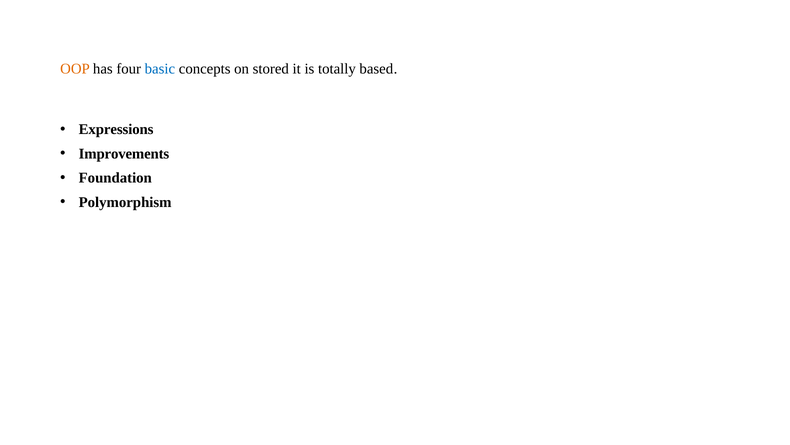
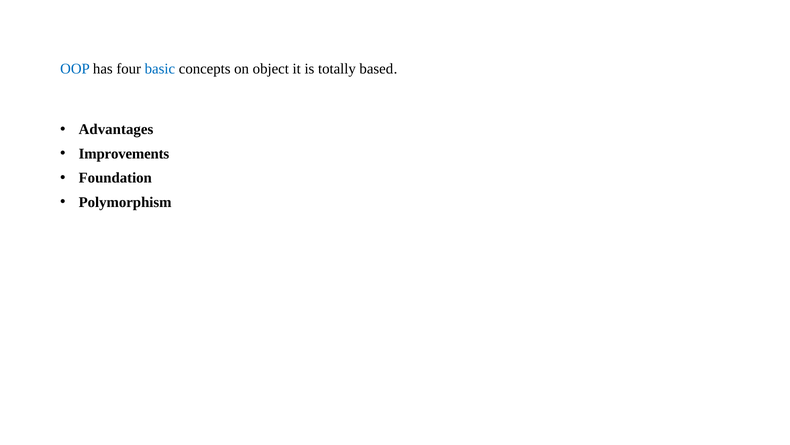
OOP colour: orange -> blue
stored: stored -> object
Expressions: Expressions -> Advantages
